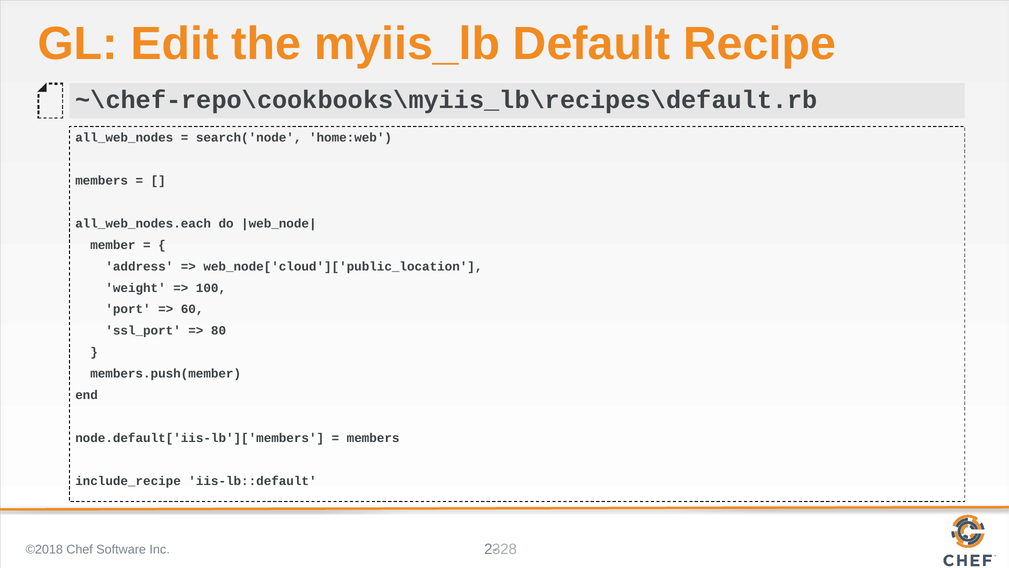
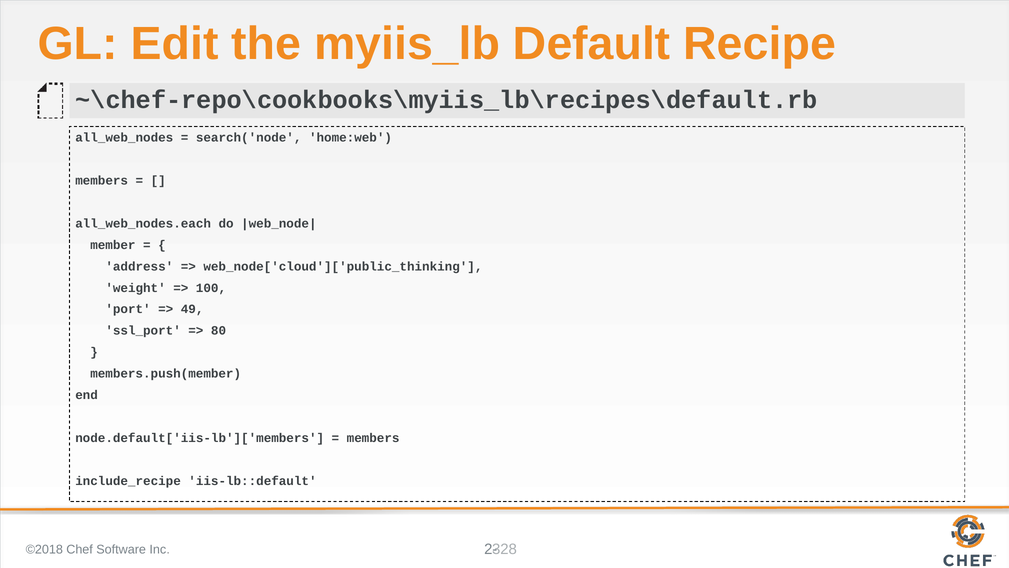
web_node['cloud']['public_location: web_node['cloud']['public_location -> web_node['cloud']['public_thinking
60: 60 -> 49
